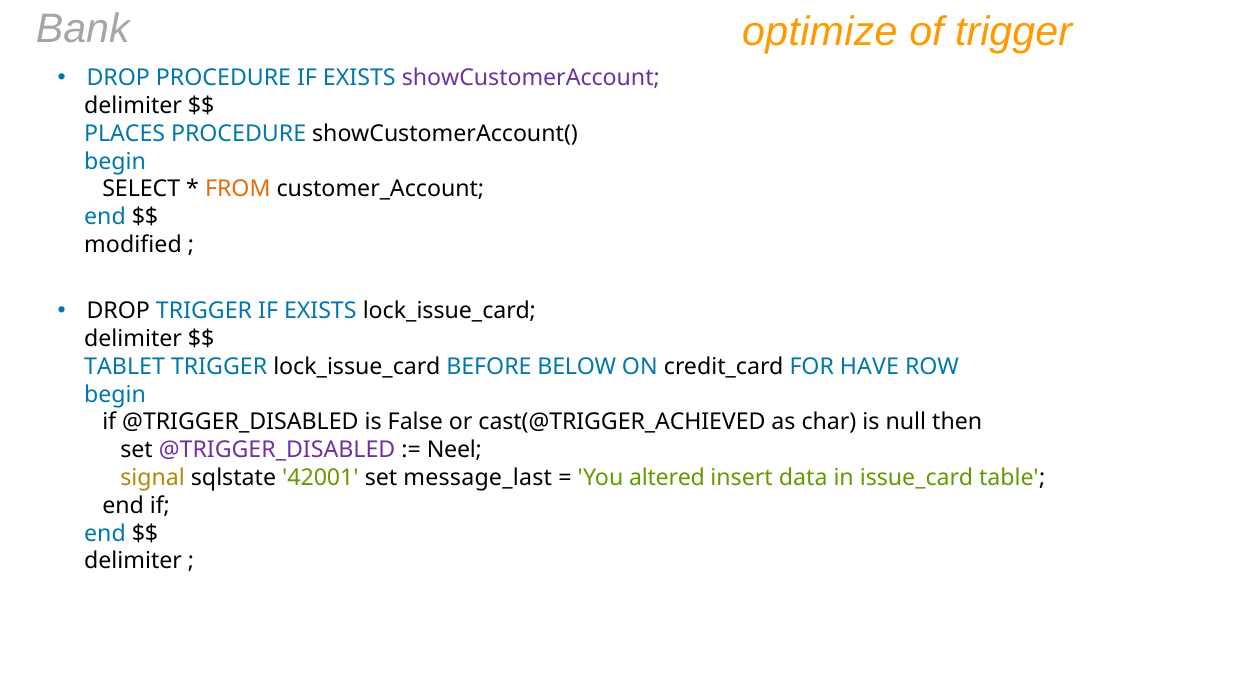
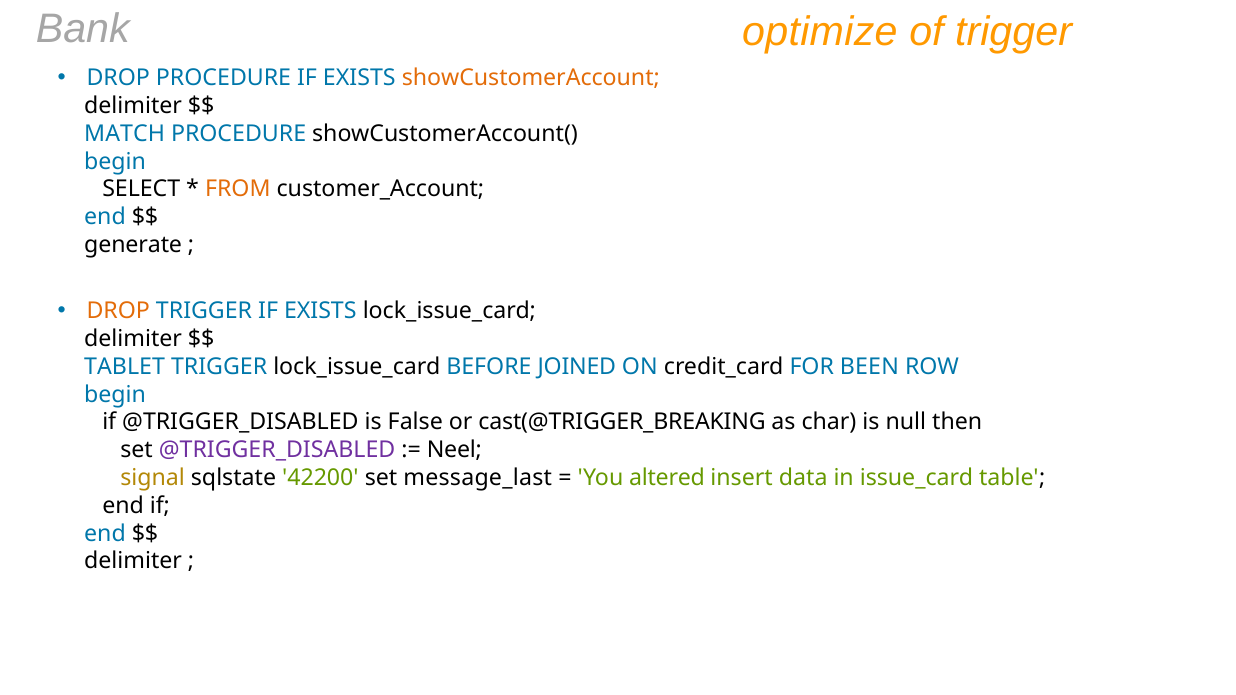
showCustomerAccount colour: purple -> orange
PLACES: PLACES -> MATCH
modified: modified -> generate
DROP at (118, 311) colour: black -> orange
BELOW: BELOW -> JOINED
HAVE: HAVE -> BEEN
cast(@TRIGGER_ACHIEVED: cast(@TRIGGER_ACHIEVED -> cast(@TRIGGER_BREAKING
42001: 42001 -> 42200
